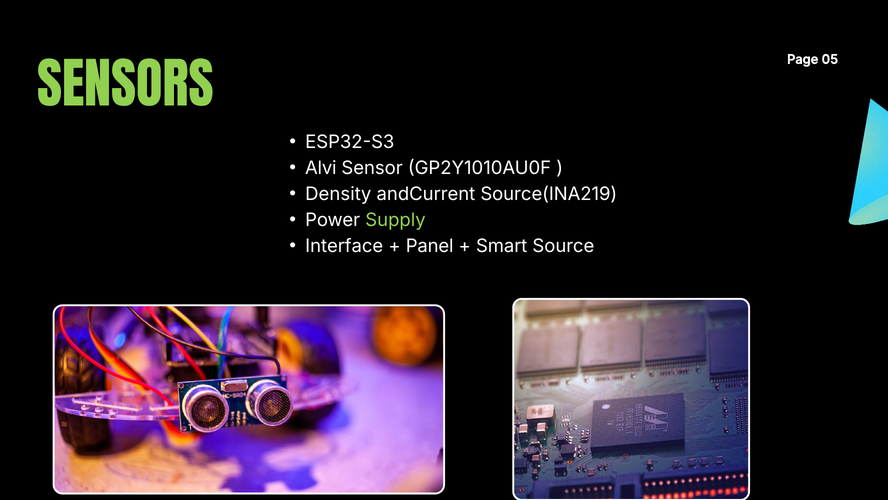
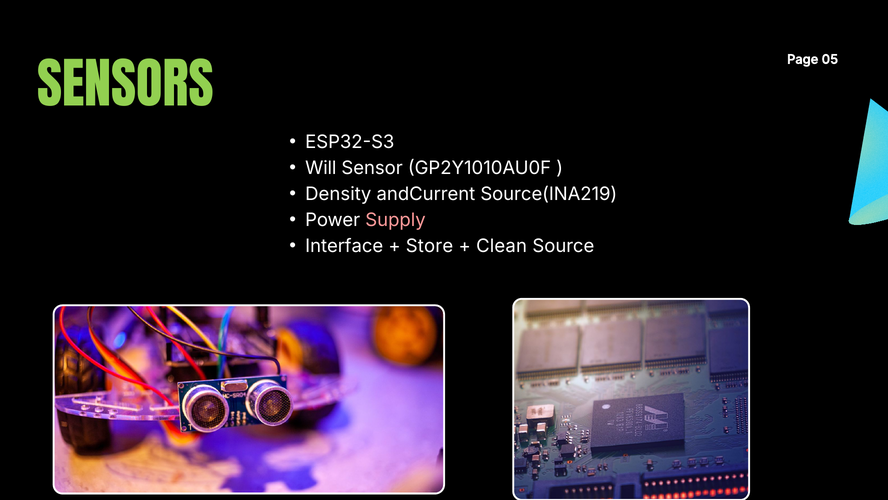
Alvi: Alvi -> Will
Supply colour: light green -> pink
Panel: Panel -> Store
Smart: Smart -> Clean
